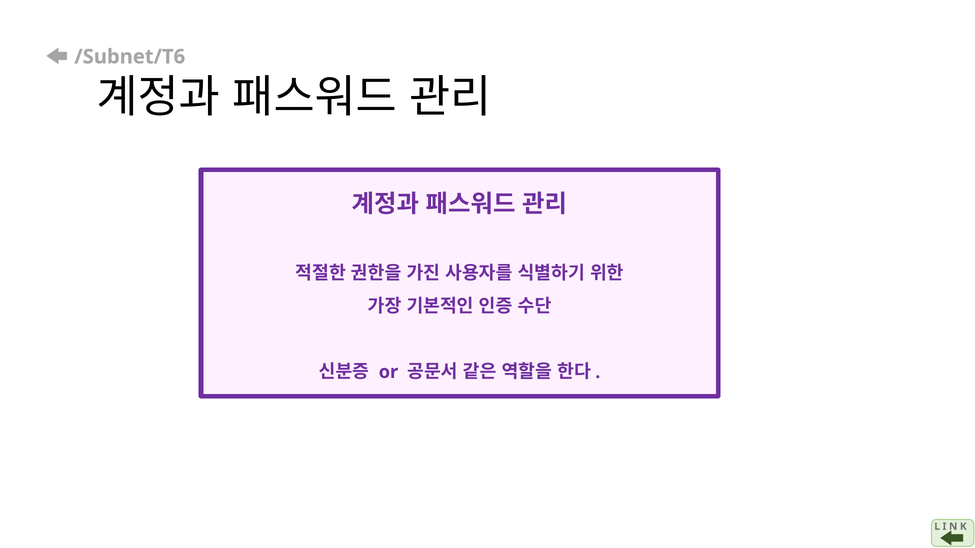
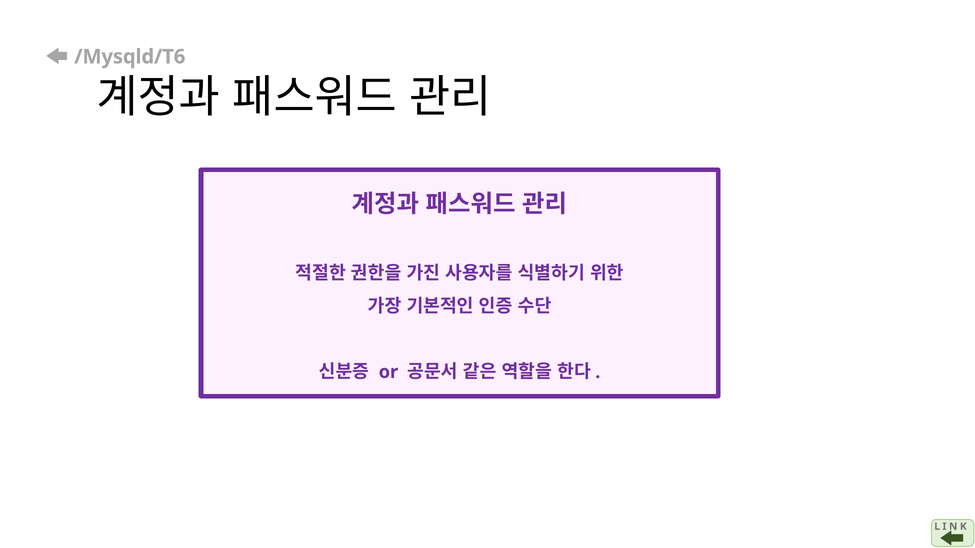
/Subnet/T6: /Subnet/T6 -> /Mysqld/T6
